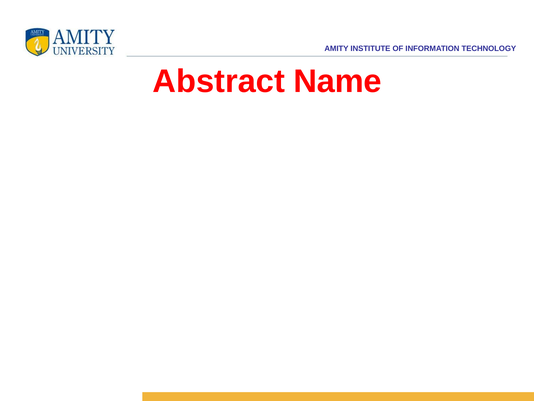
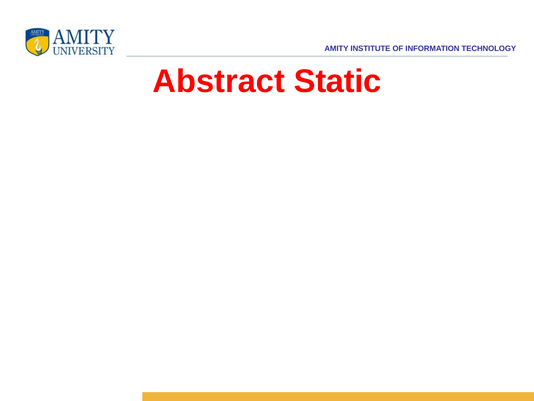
Name: Name -> Static
